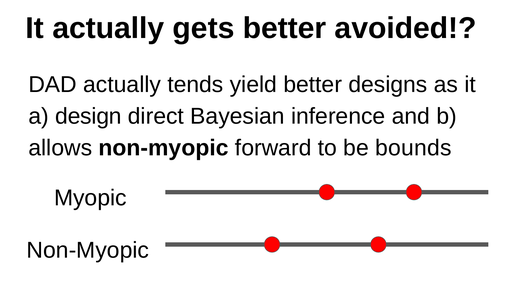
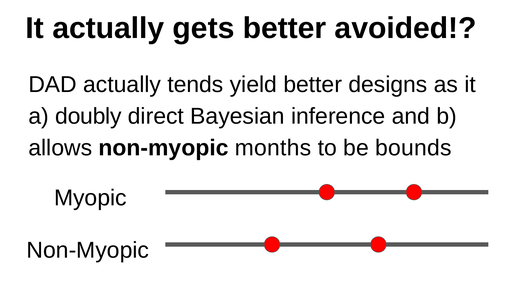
design: design -> doubly
forward: forward -> months
